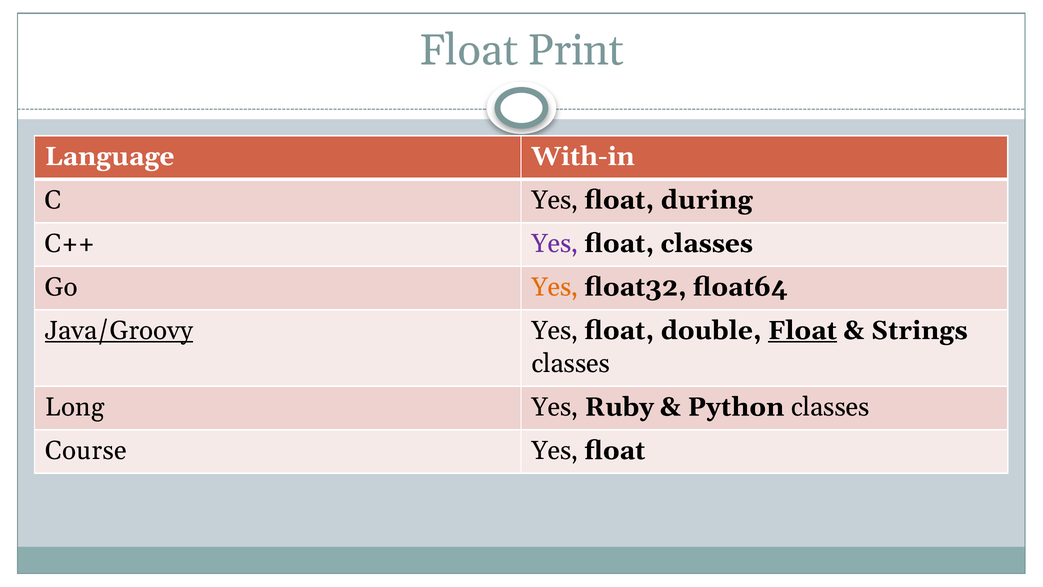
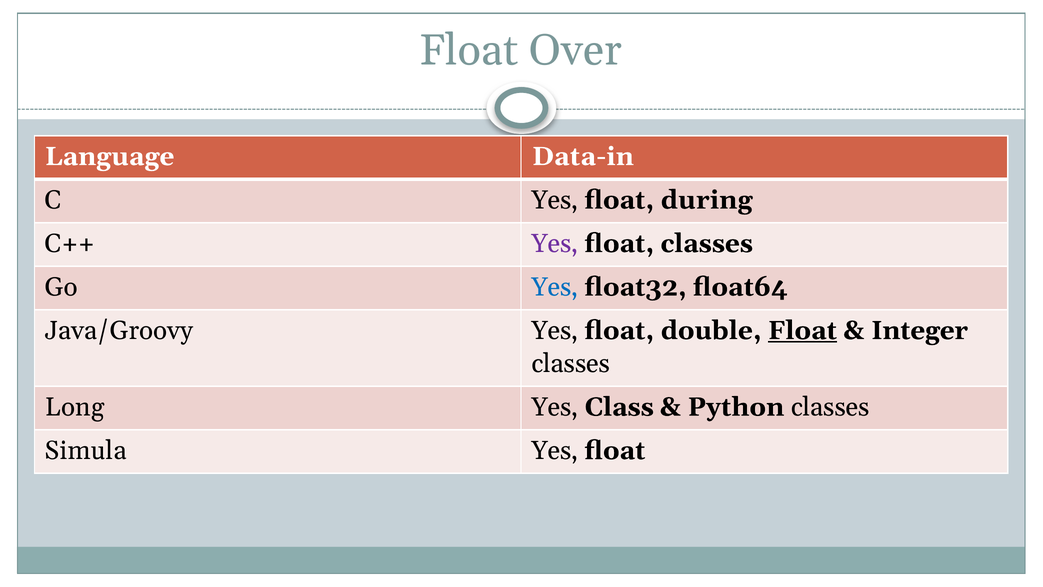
Print: Print -> Over
With-in: With-in -> Data-in
Yes at (555, 287) colour: orange -> blue
Java/Groovy underline: present -> none
Strings: Strings -> Integer
Ruby: Ruby -> Class
Course: Course -> Simula
